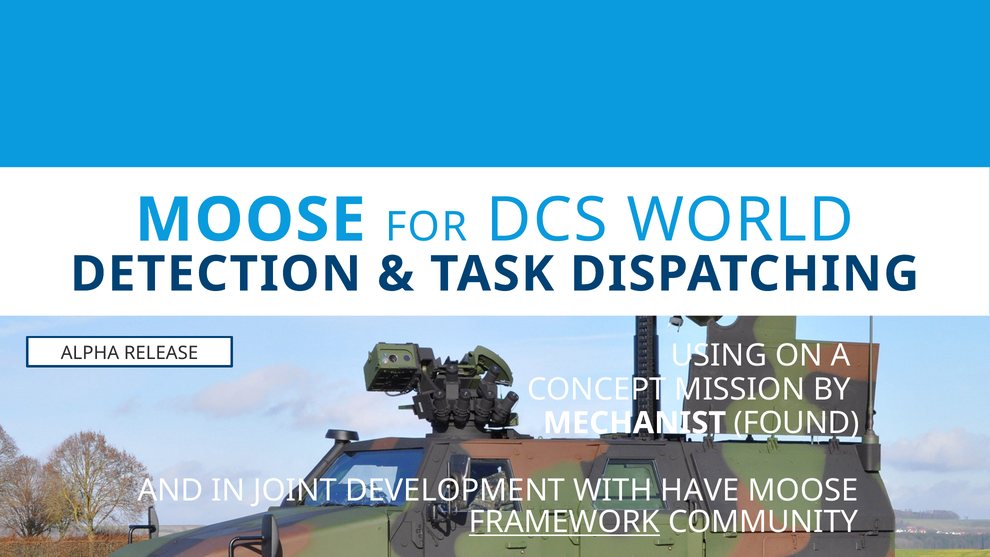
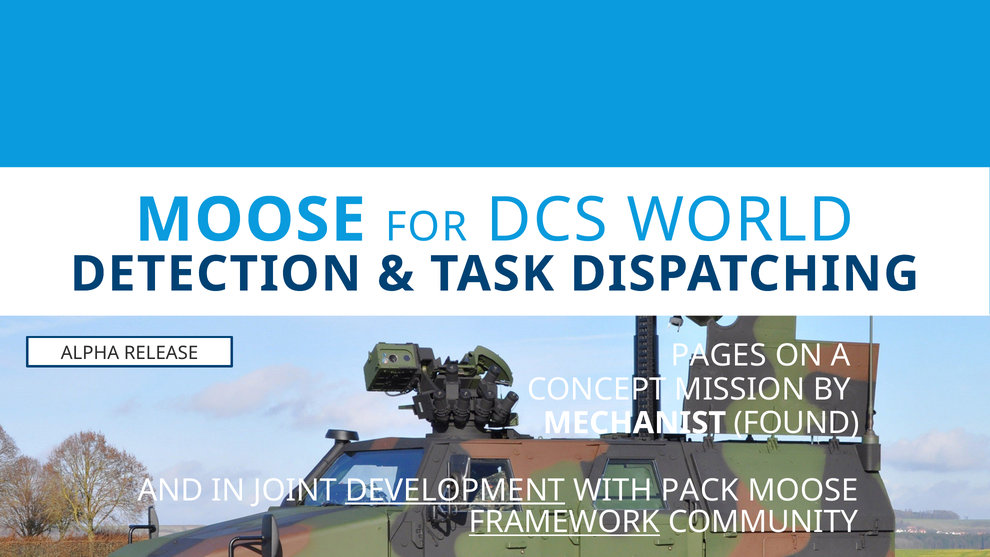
USING: USING -> PAGES
DEVELOPMENT underline: none -> present
HAVE: HAVE -> PACK
